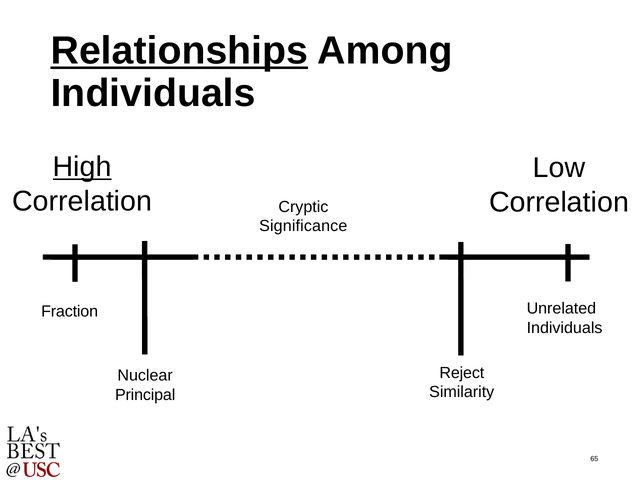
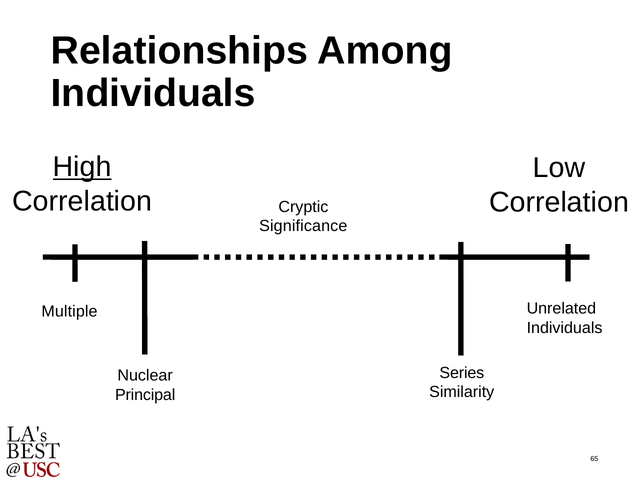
Relationships underline: present -> none
Fraction: Fraction -> Multiple
Reject: Reject -> Series
